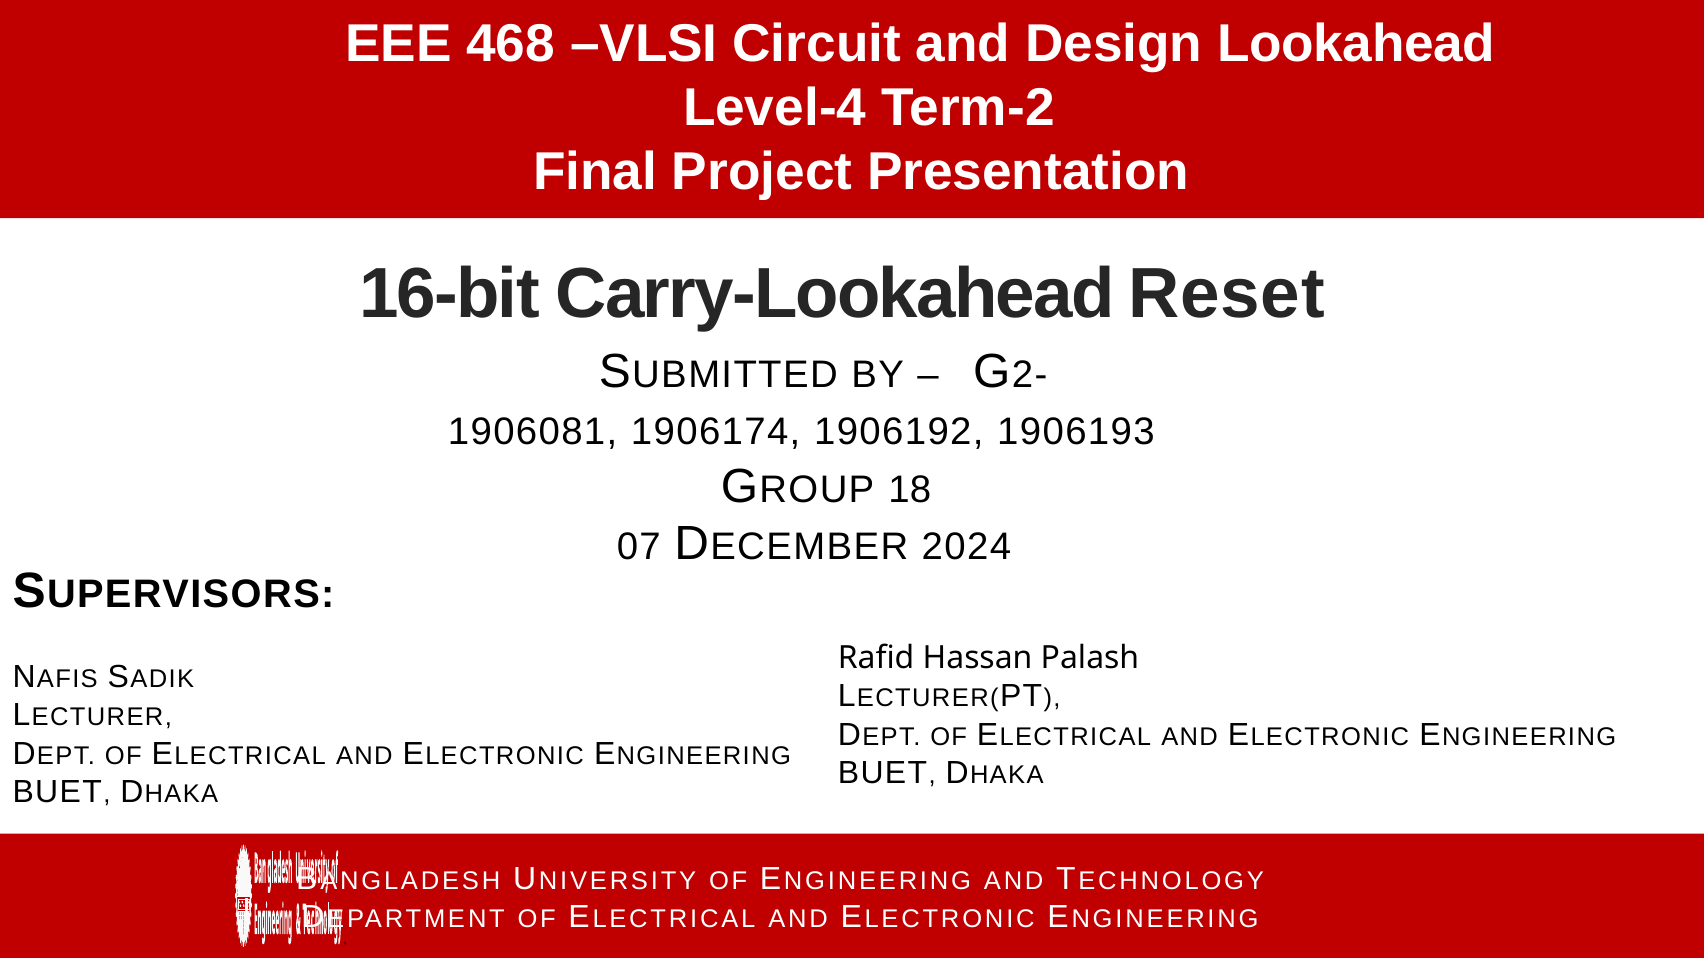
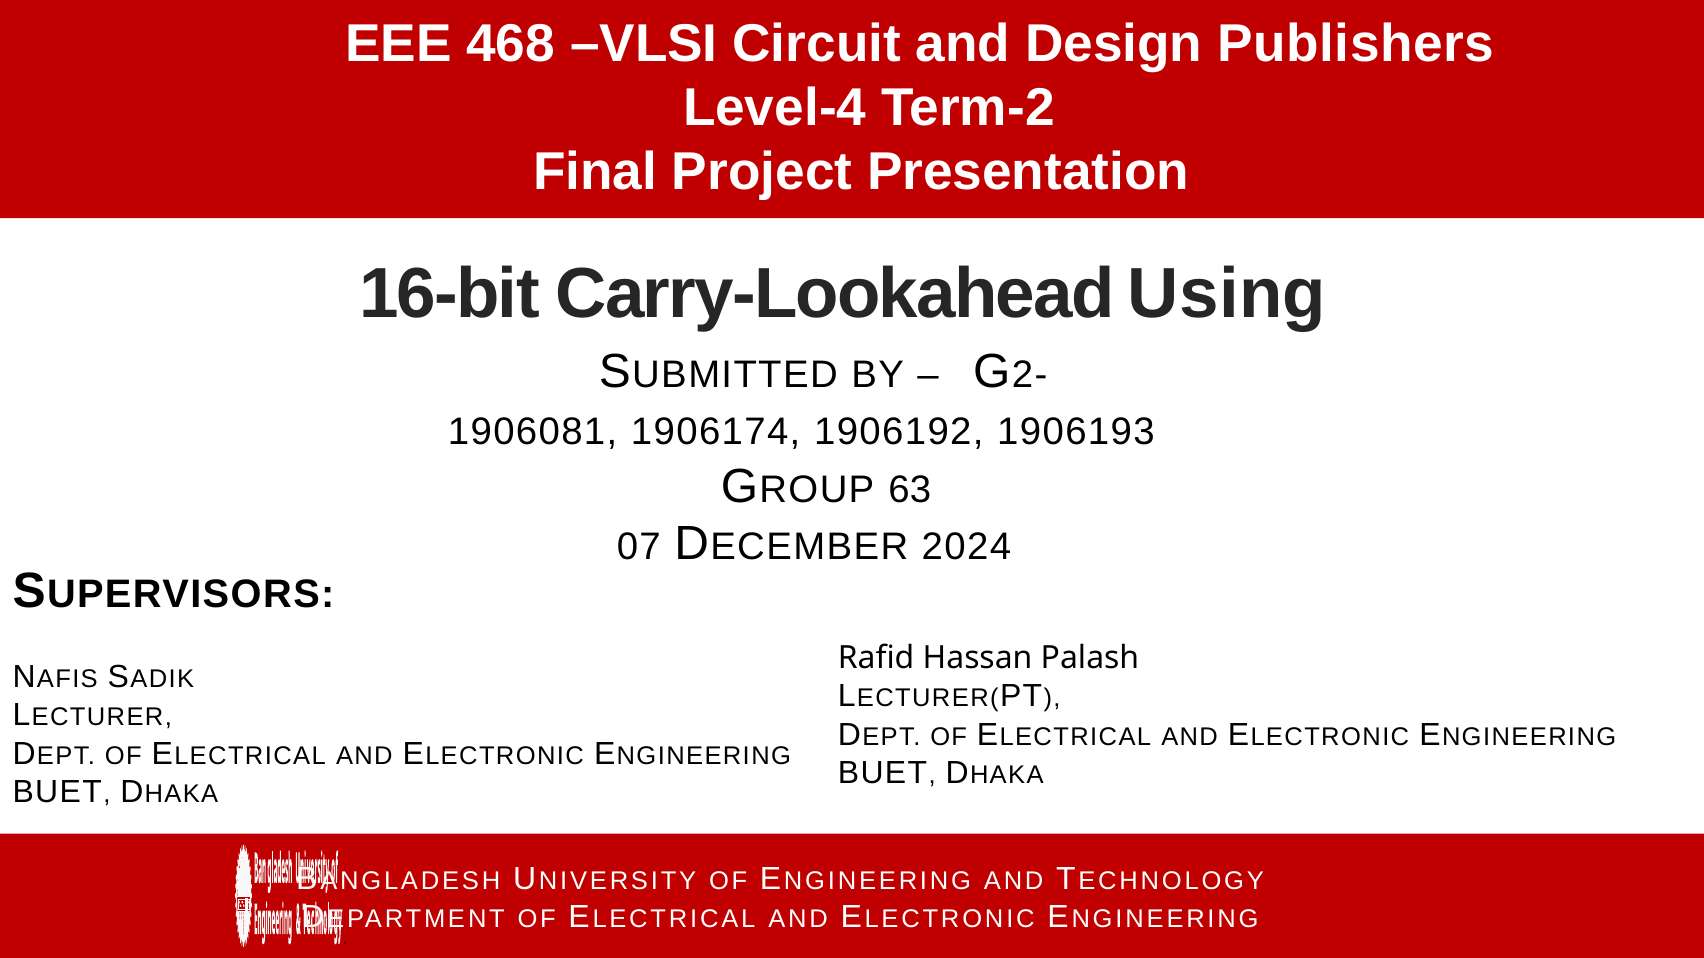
Lookahead: Lookahead -> Publishers
Reset: Reset -> Using
18: 18 -> 63
